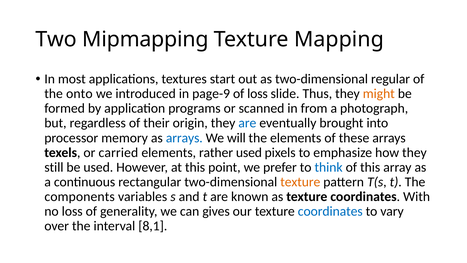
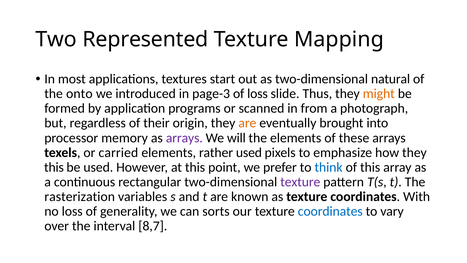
Mipmapping: Mipmapping -> Represented
regular: regular -> natural
page-9: page-9 -> page-3
are at (247, 123) colour: blue -> orange
arrays at (184, 138) colour: blue -> purple
still at (54, 167): still -> this
texture at (300, 182) colour: orange -> purple
components: components -> rasterization
gives: gives -> sorts
8,1: 8,1 -> 8,7
